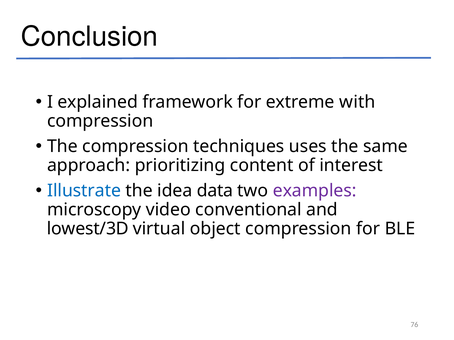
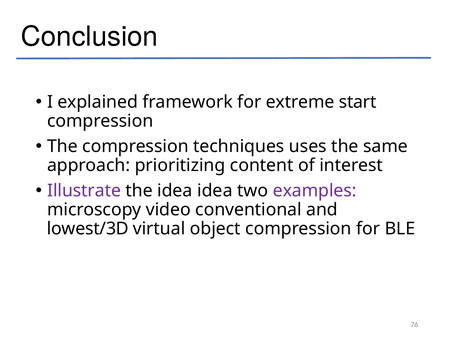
with: with -> start
Illustrate colour: blue -> purple
idea data: data -> idea
